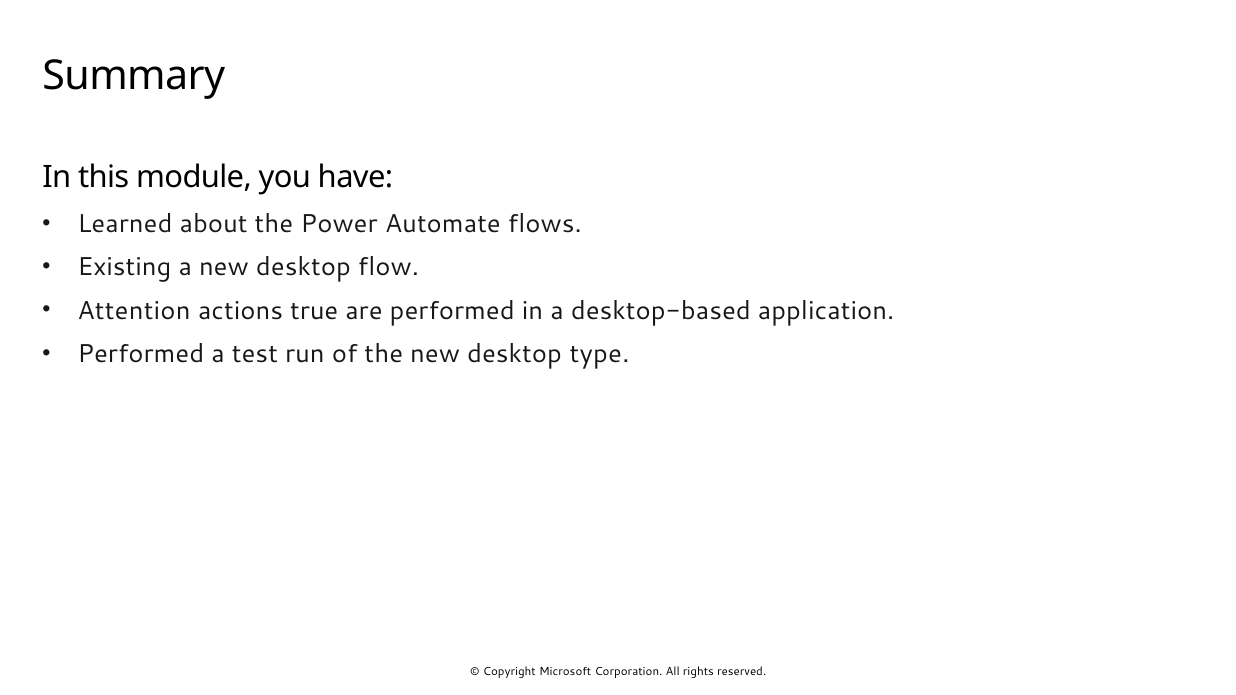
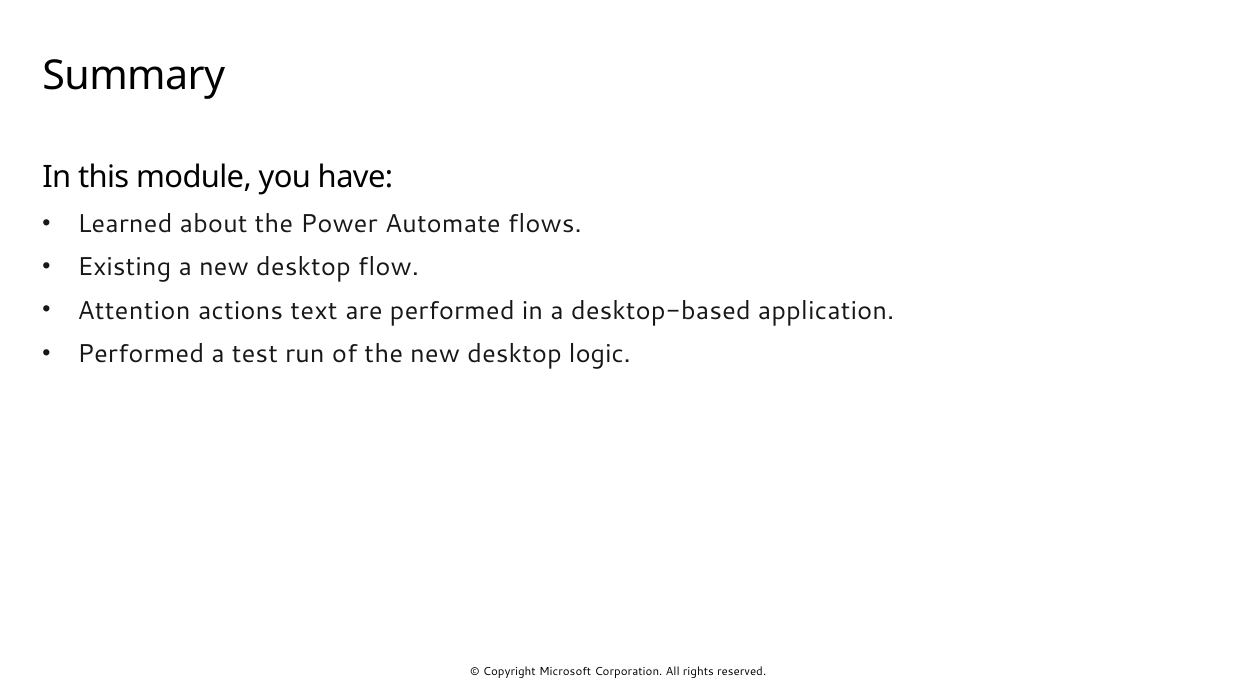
true: true -> text
type: type -> logic
